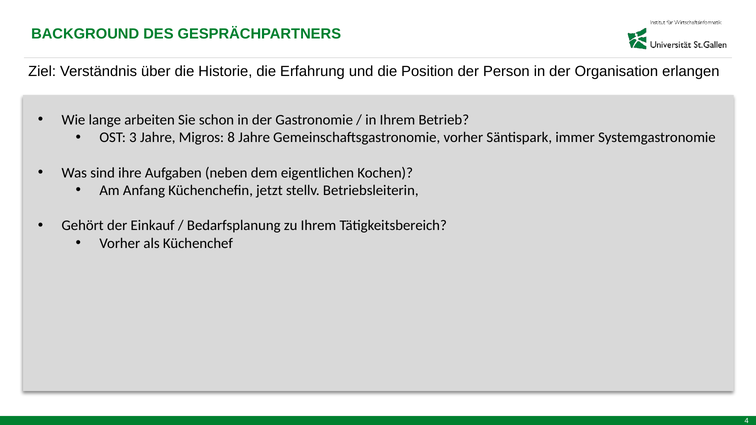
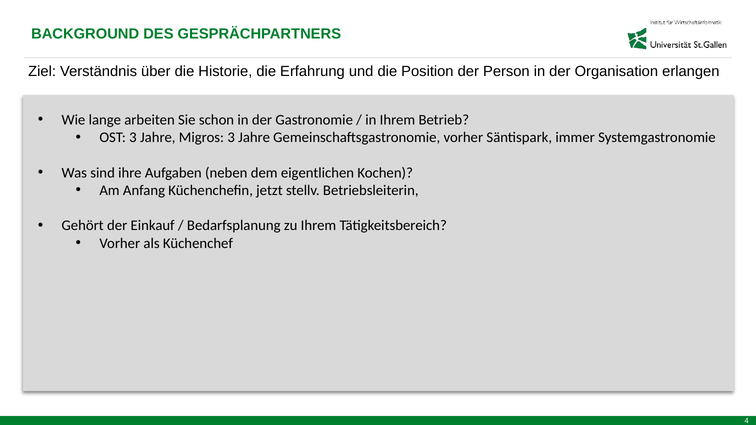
Migros 8: 8 -> 3
